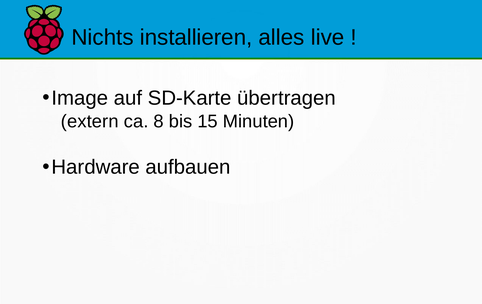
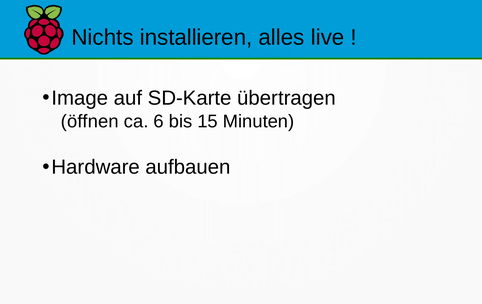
extern: extern -> öffnen
8: 8 -> 6
